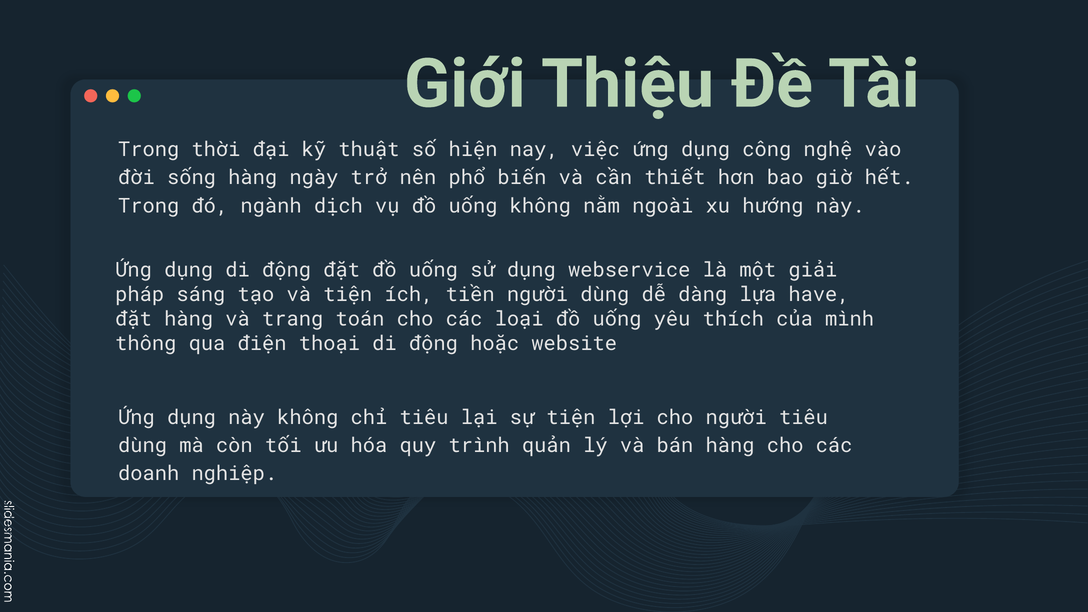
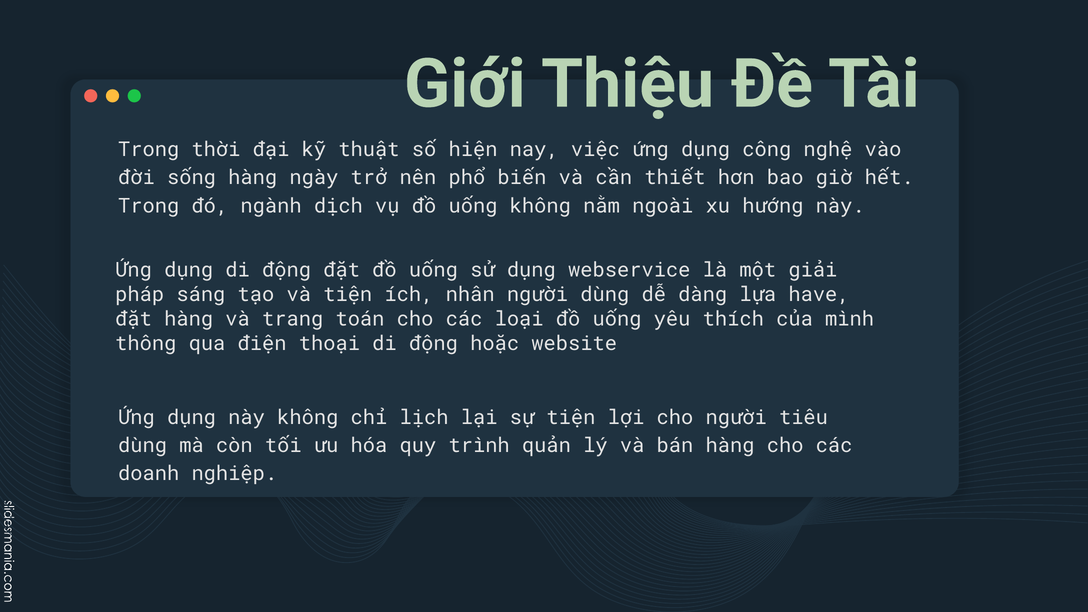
tiền: tiền -> nhân
chỉ tiêu: tiêu -> lịch
